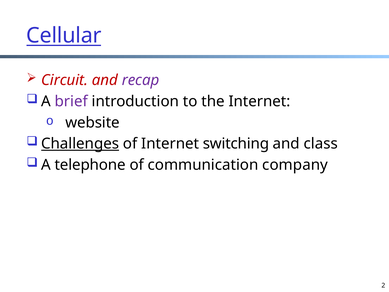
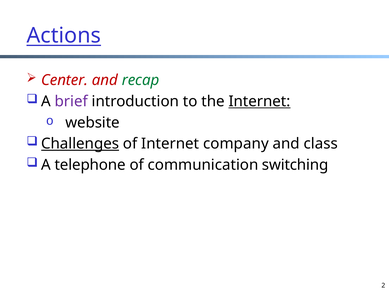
Cellular: Cellular -> Actions
Circuit: Circuit -> Center
recap colour: purple -> green
Internet at (260, 101) underline: none -> present
switching: switching -> company
company: company -> switching
